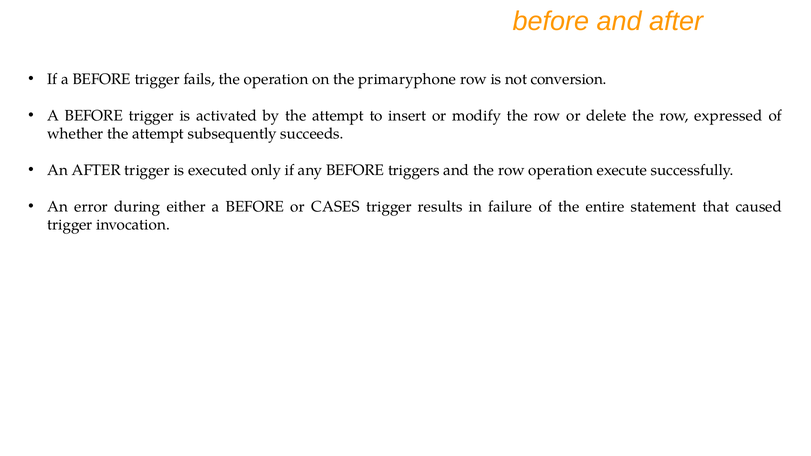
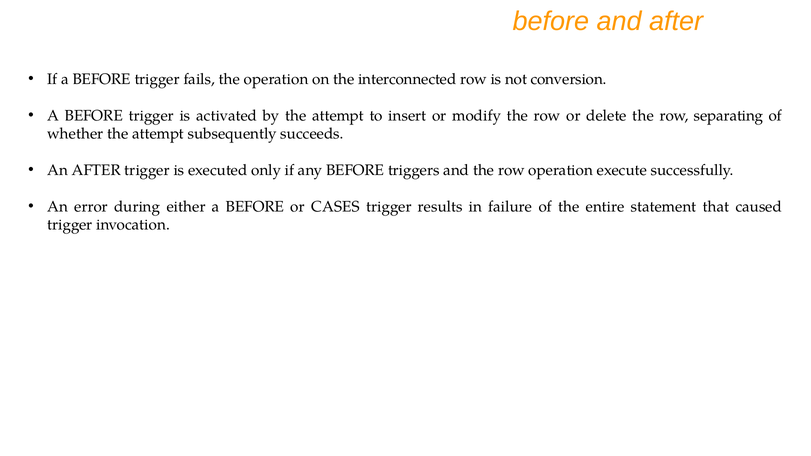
primaryphone: primaryphone -> interconnected
expressed: expressed -> separating
